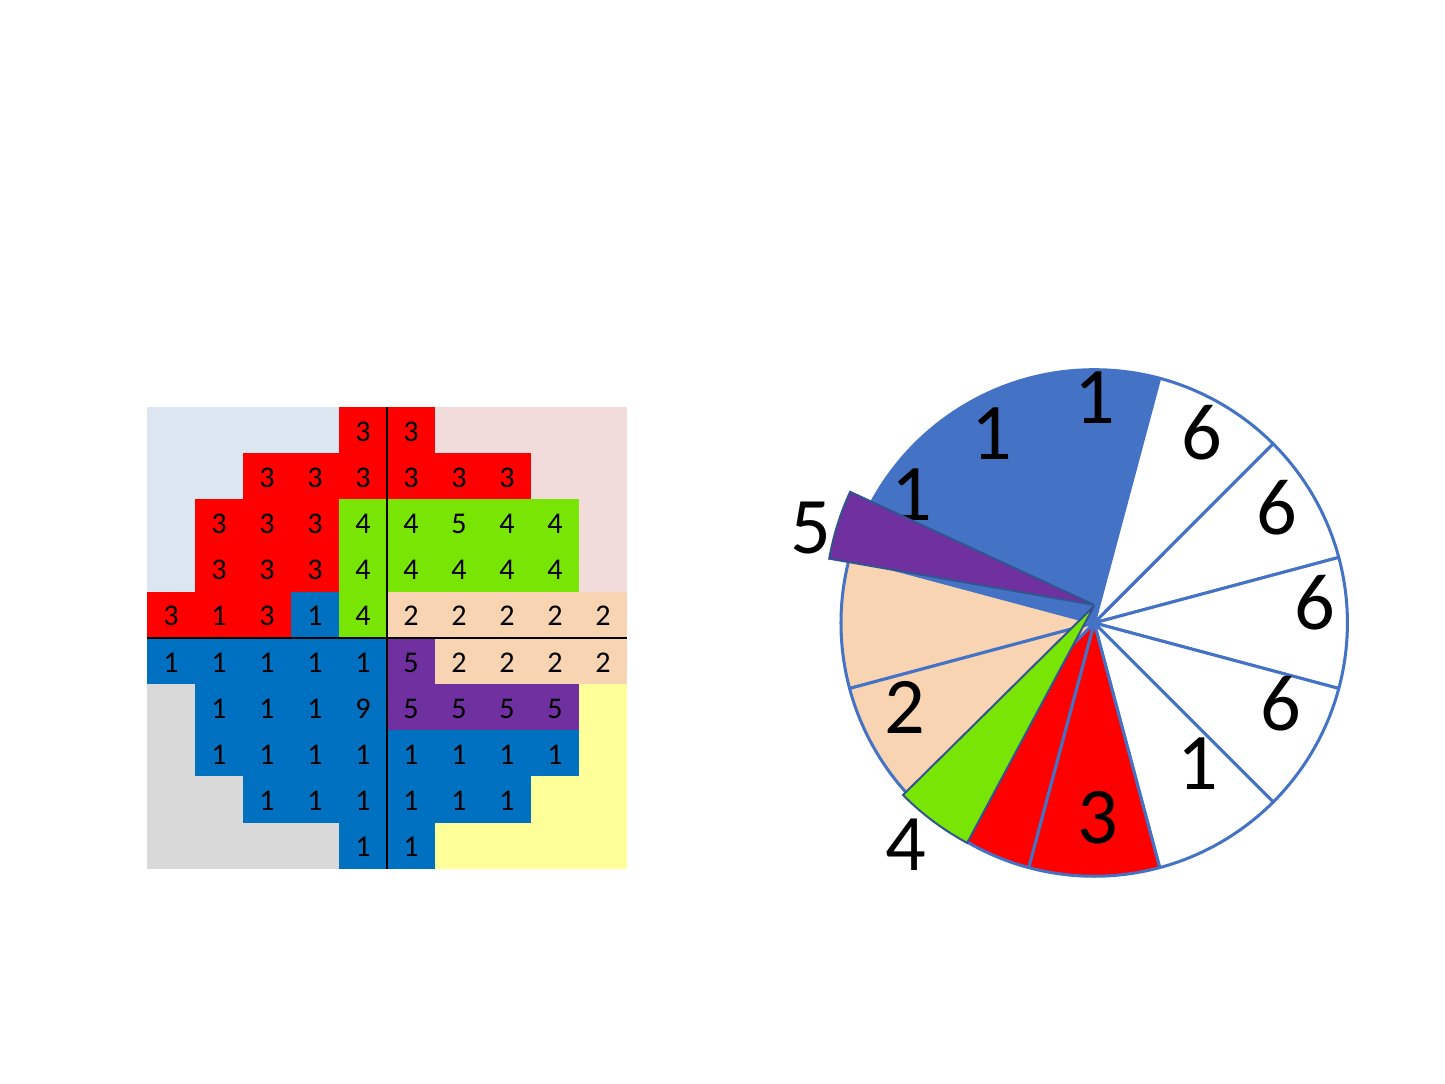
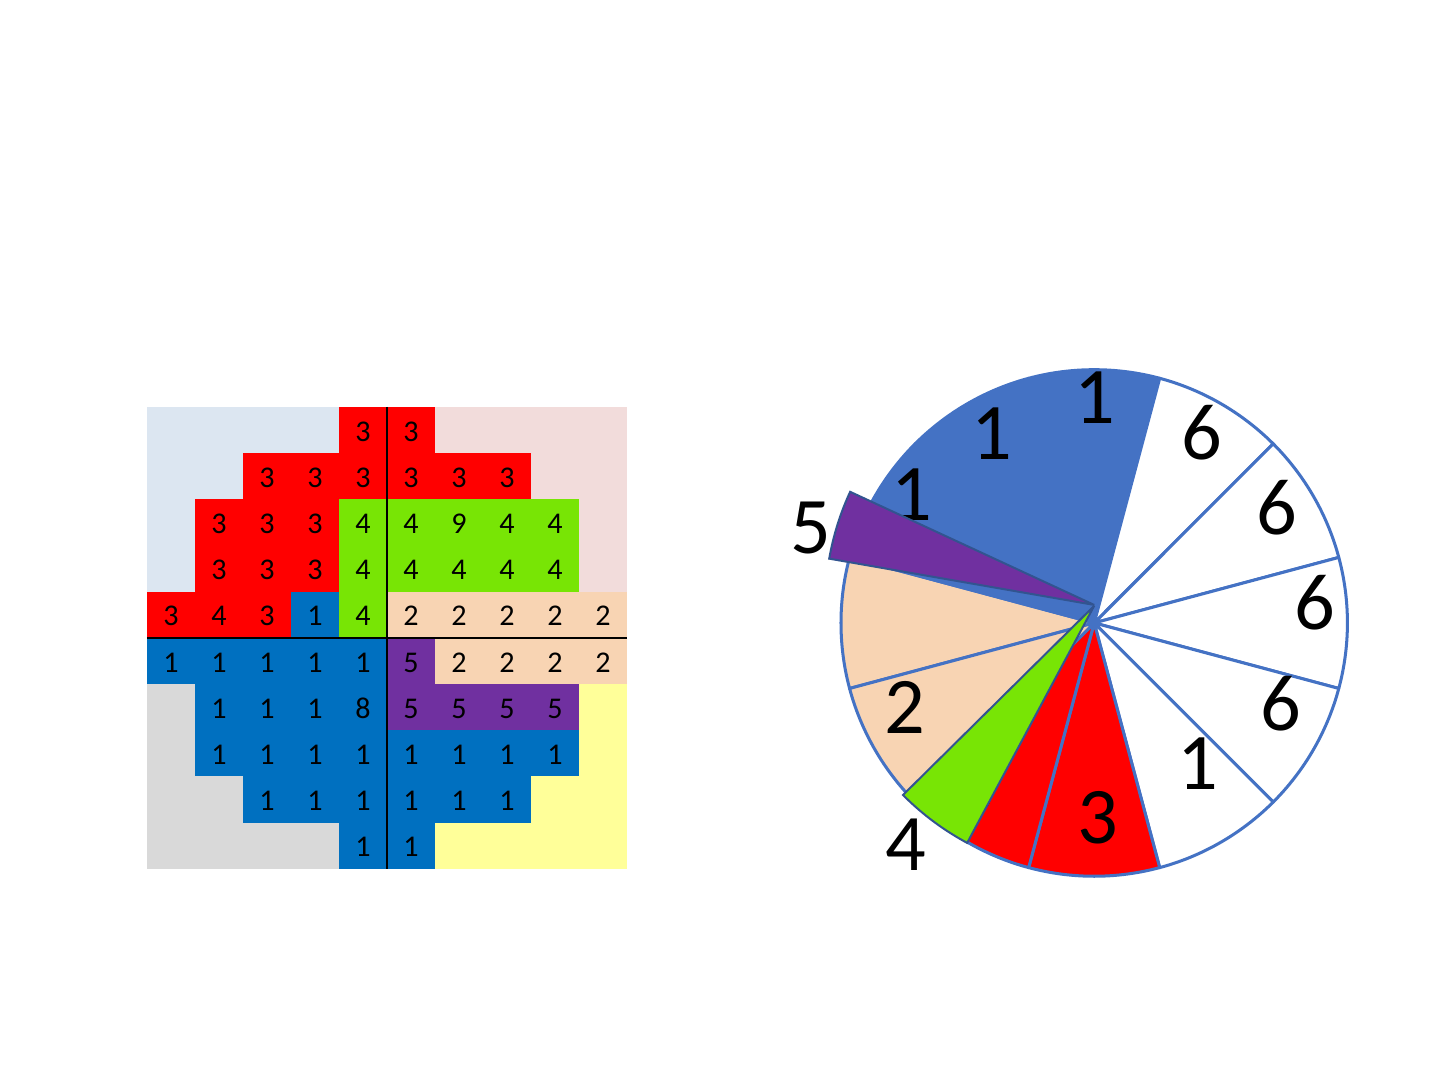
4 5: 5 -> 9
1 at (219, 616): 1 -> 4
9: 9 -> 8
